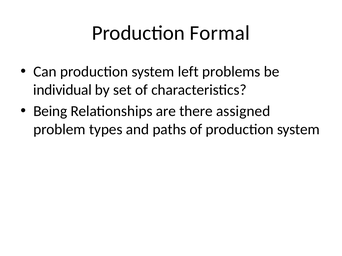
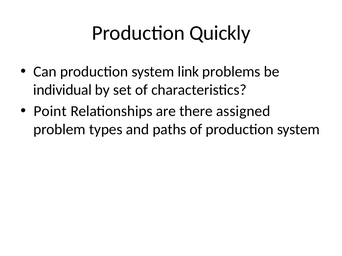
Formal: Formal -> Quickly
left: left -> link
Being: Being -> Point
